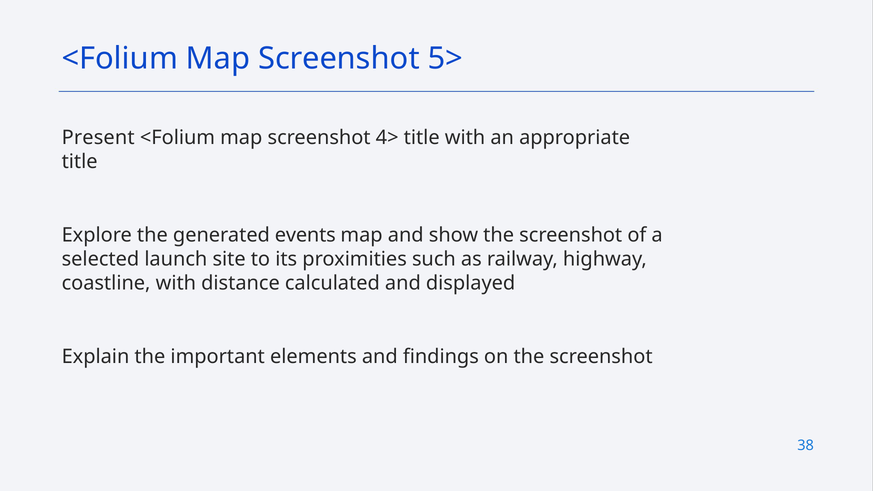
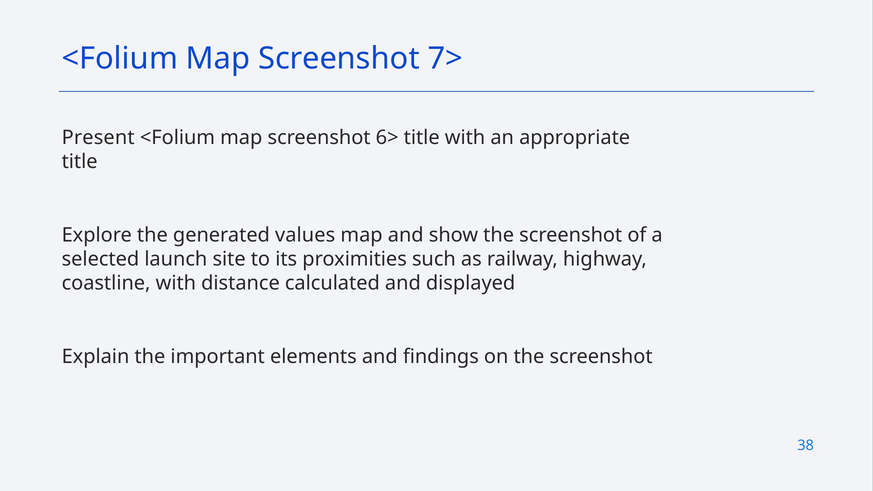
5>: 5> -> 7>
4>: 4> -> 6>
events: events -> values
